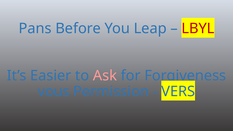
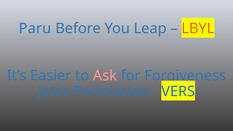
Pans: Pans -> Paru
LBYL colour: red -> orange
vous: vous -> jetez
